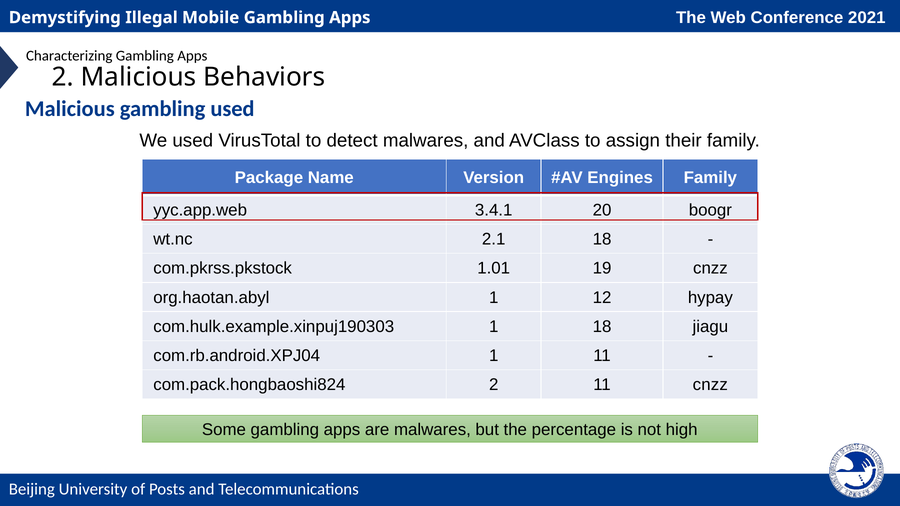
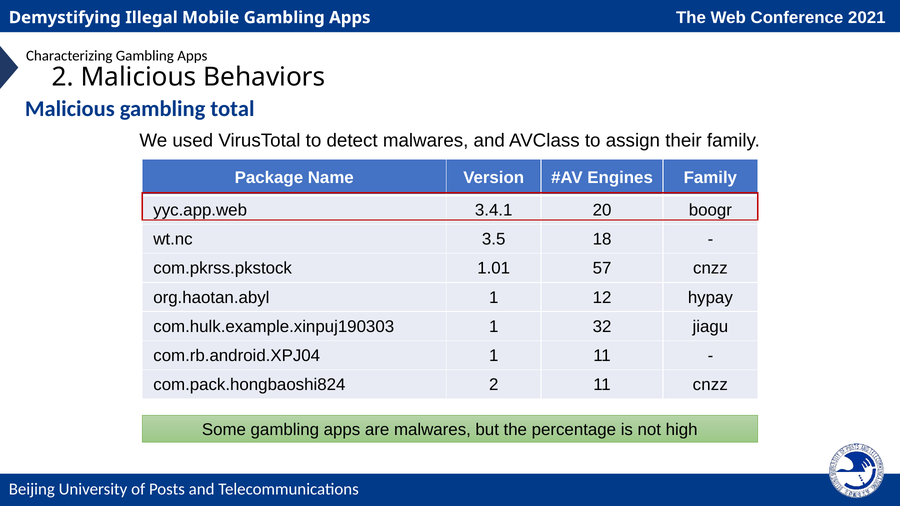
gambling used: used -> total
2.1: 2.1 -> 3.5
19: 19 -> 57
1 18: 18 -> 32
